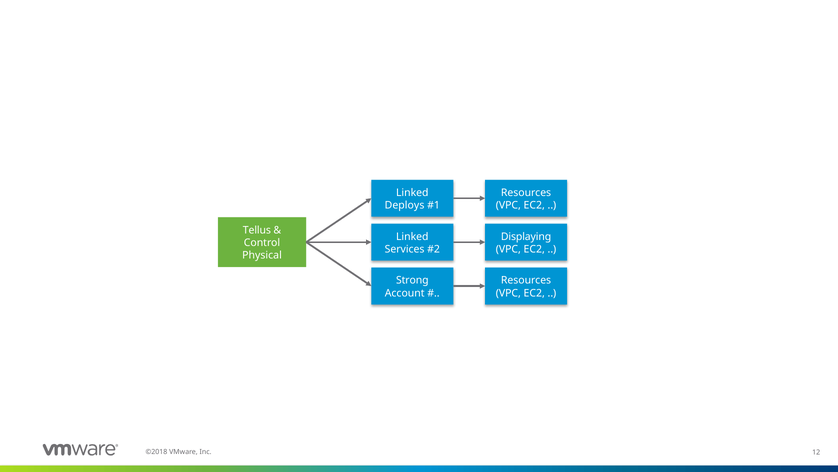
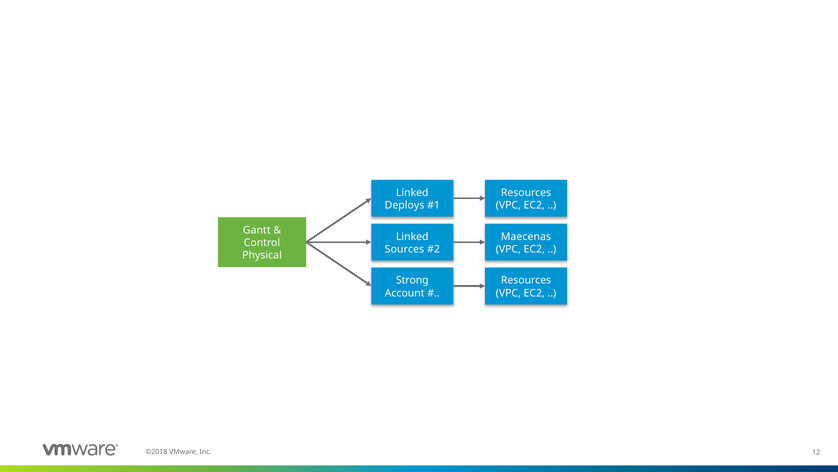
Tellus: Tellus -> Gantt
Displaying: Displaying -> Maecenas
Services: Services -> Sources
